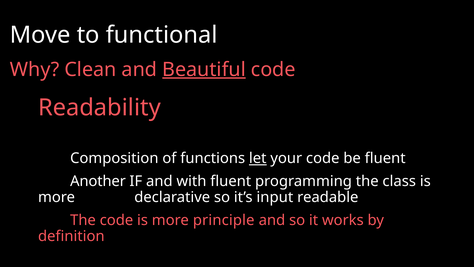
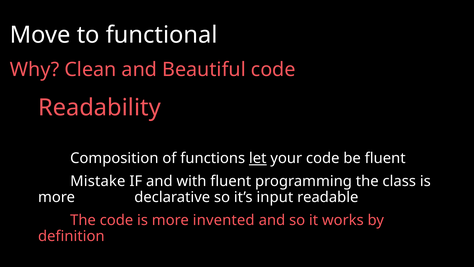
Beautiful underline: present -> none
Another: Another -> Mistake
principle: principle -> invented
